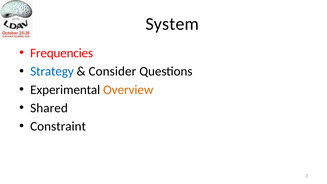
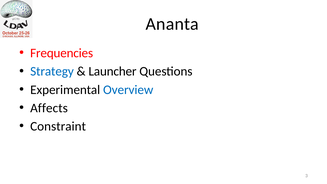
System: System -> Ananta
Consider: Consider -> Launcher
Overview colour: orange -> blue
Shared: Shared -> Affects
